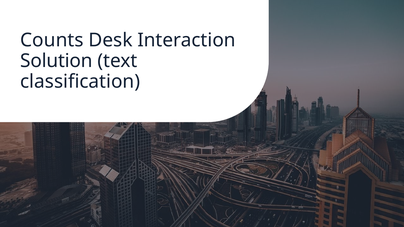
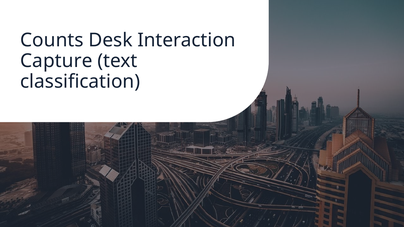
Solution: Solution -> Capture
